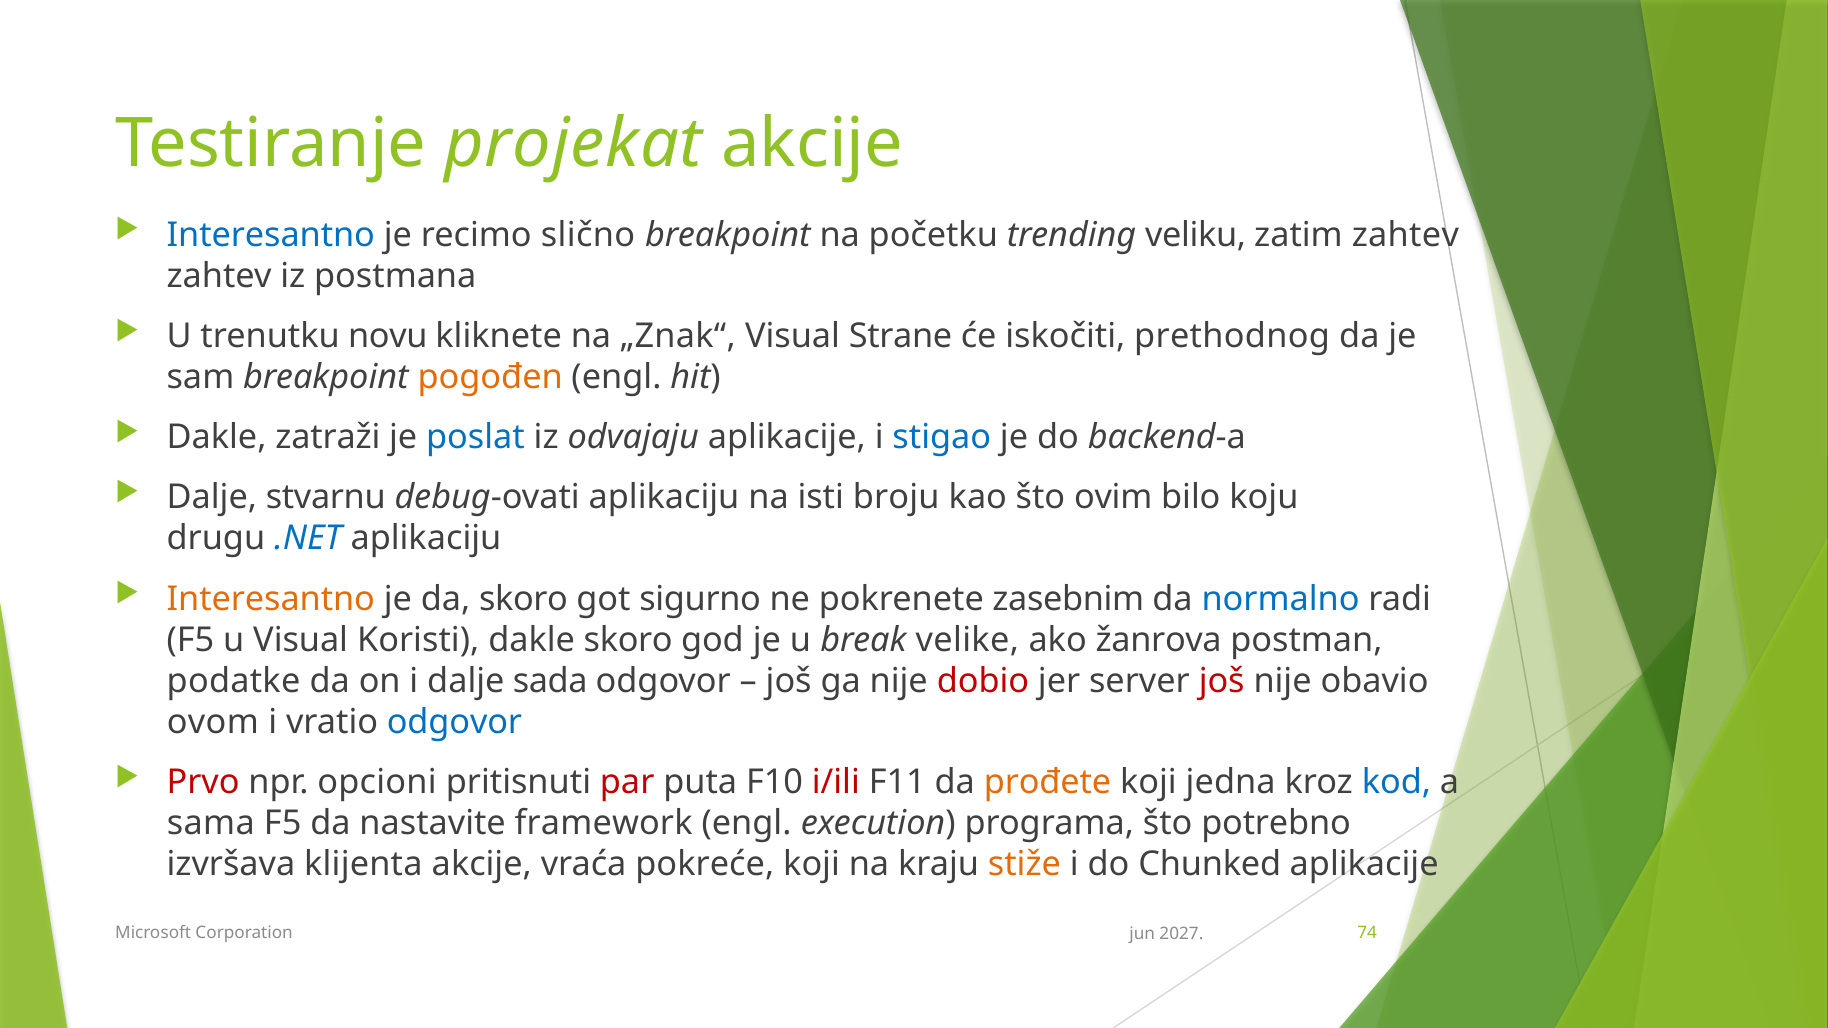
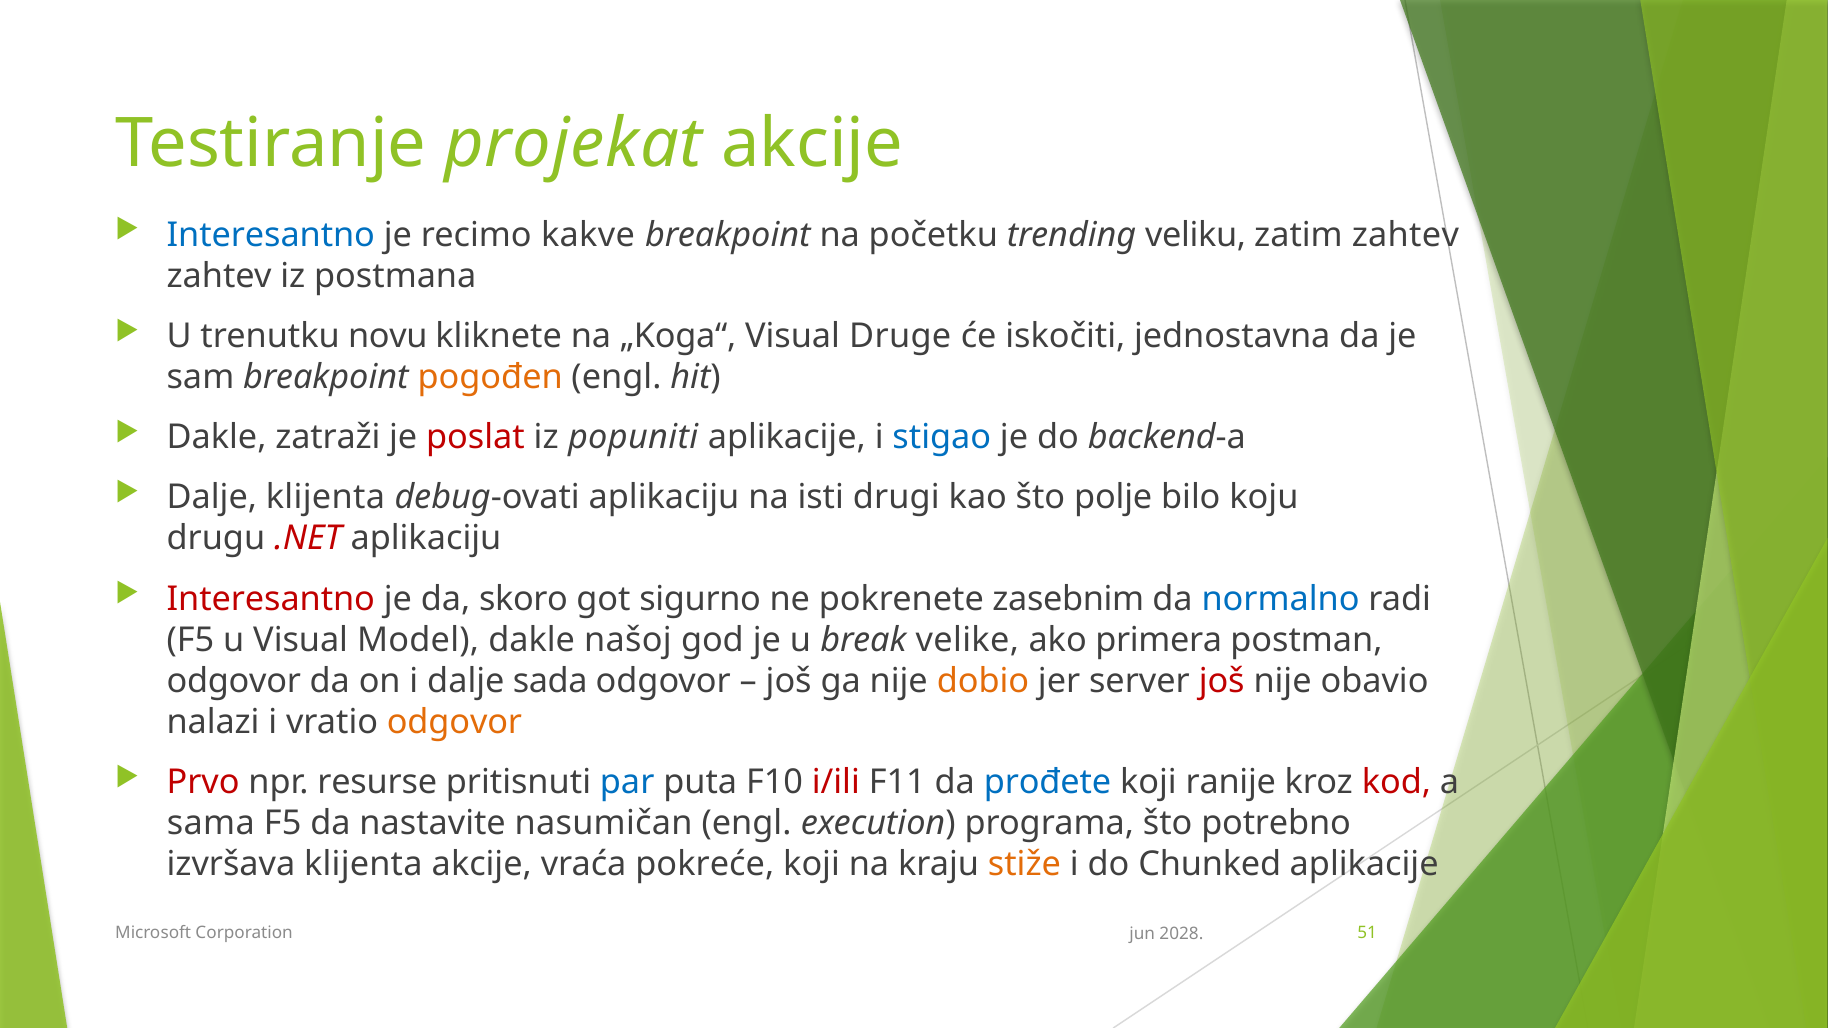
slično: slično -> kakve
„Znak“: „Znak“ -> „Koga“
Strane: Strane -> Druge
prethodnog: prethodnog -> jednostavna
poslat colour: blue -> red
odvajaju: odvajaju -> popuniti
Dalje stvarnu: stvarnu -> klijenta
broju: broju -> drugi
ovim: ovim -> polje
.NET colour: blue -> red
Interesantno at (271, 599) colour: orange -> red
Koristi: Koristi -> Model
dakle skoro: skoro -> našoj
žanrova: žanrova -> primera
podatke at (234, 681): podatke -> odgovor
dobio colour: red -> orange
ovom: ovom -> nalazi
odgovor at (454, 722) colour: blue -> orange
opcioni: opcioni -> resurse
par colour: red -> blue
prođete colour: orange -> blue
jedna: jedna -> ranije
kod colour: blue -> red
framework: framework -> nasumičan
74: 74 -> 51
2027: 2027 -> 2028
